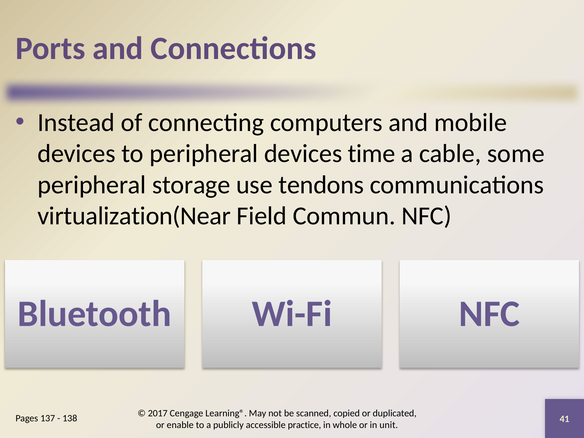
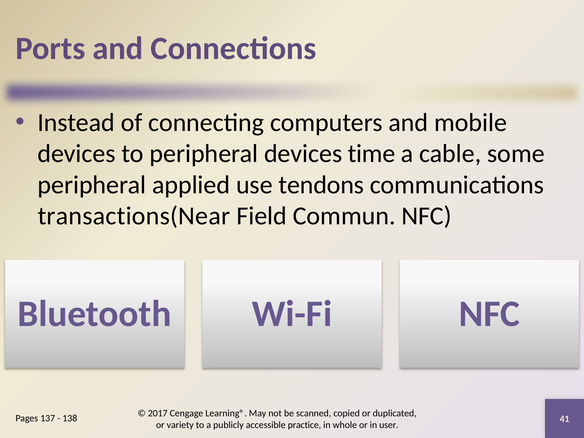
storage: storage -> applied
virtualization(Near: virtualization(Near -> transactions(Near
enable: enable -> variety
unit: unit -> user
